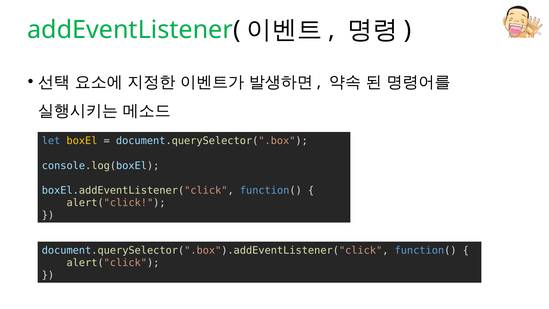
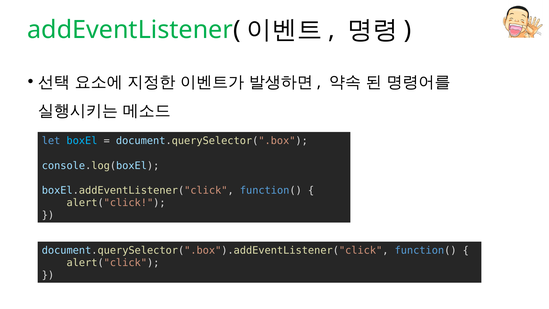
boxEl colour: yellow -> light blue
